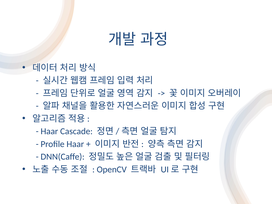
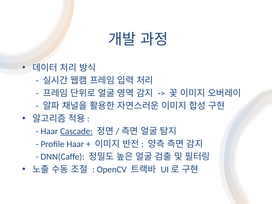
Cascade underline: none -> present
